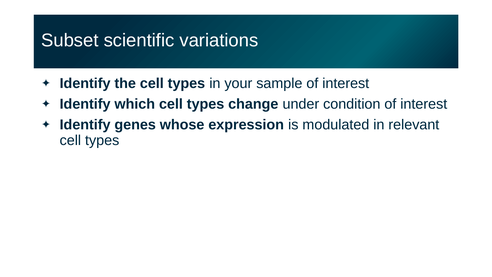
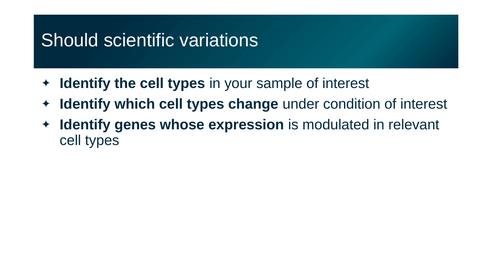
Subset: Subset -> Should
